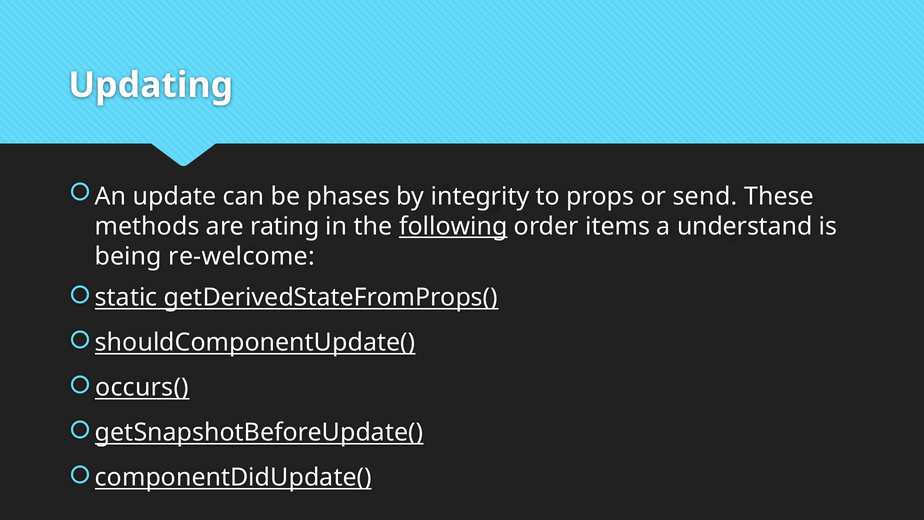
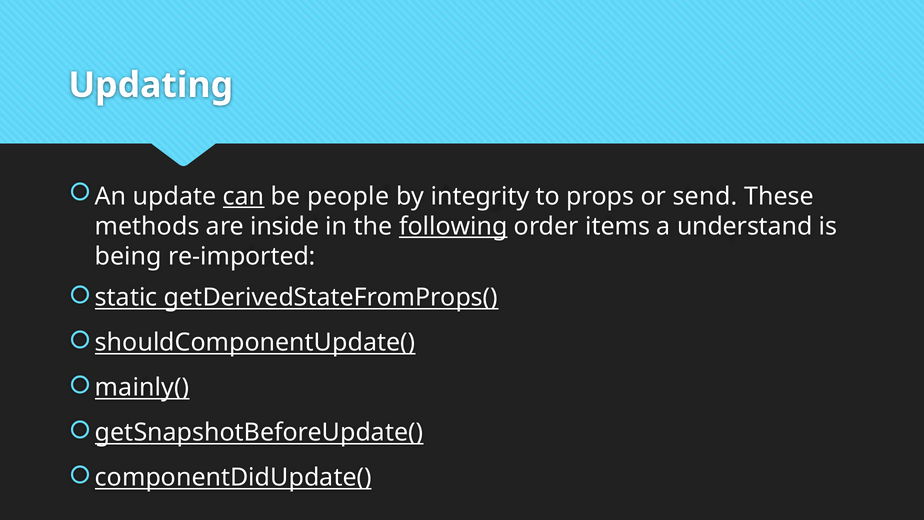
can underline: none -> present
phases: phases -> people
rating: rating -> inside
re-welcome: re-welcome -> re-imported
occurs(: occurs( -> mainly(
